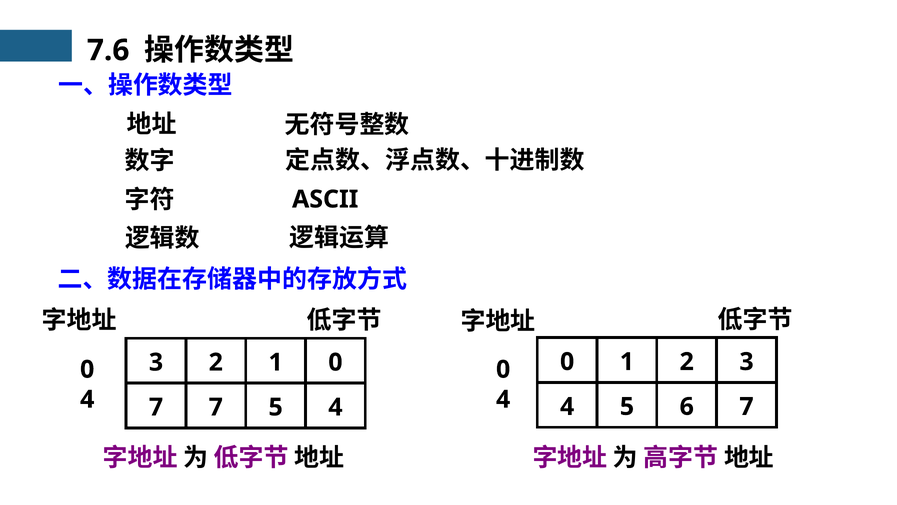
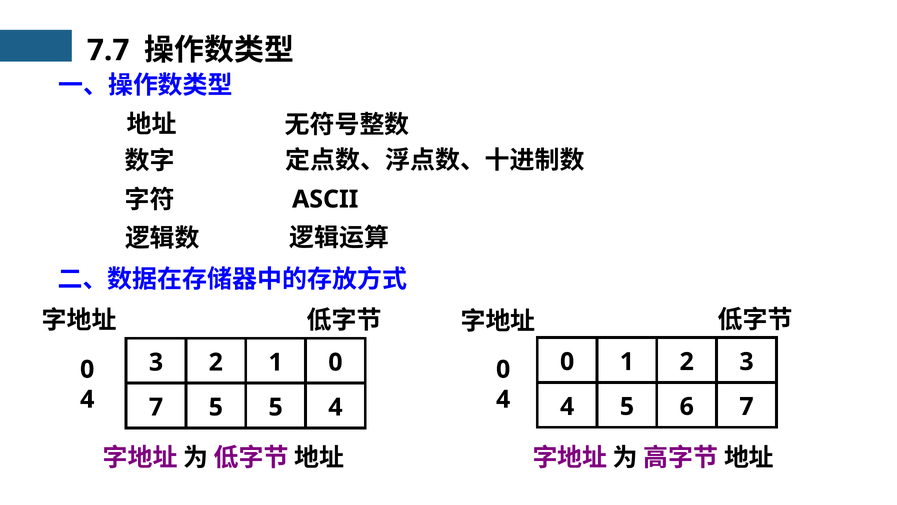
7.6: 7.6 -> 7.7
7 7: 7 -> 5
